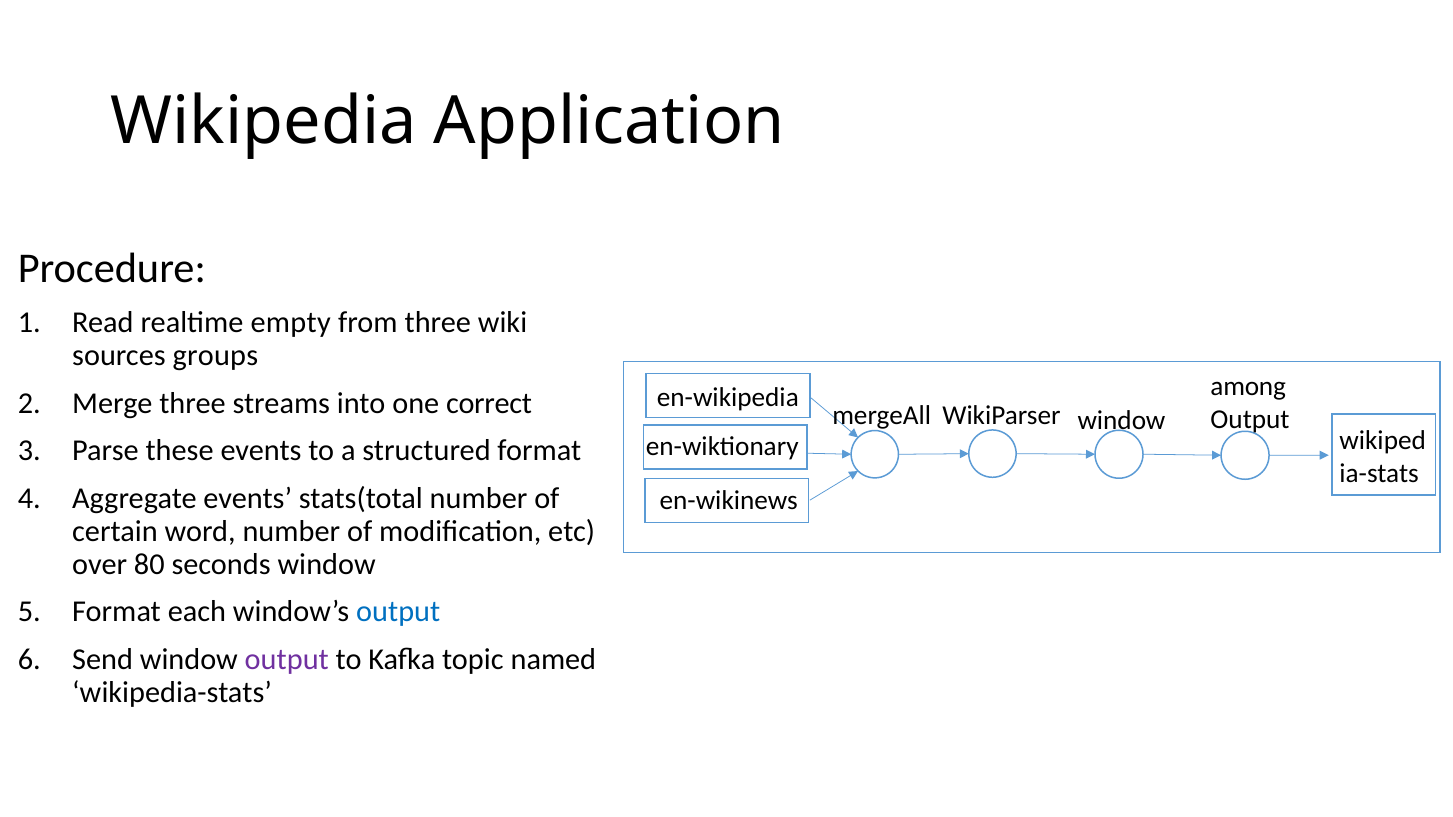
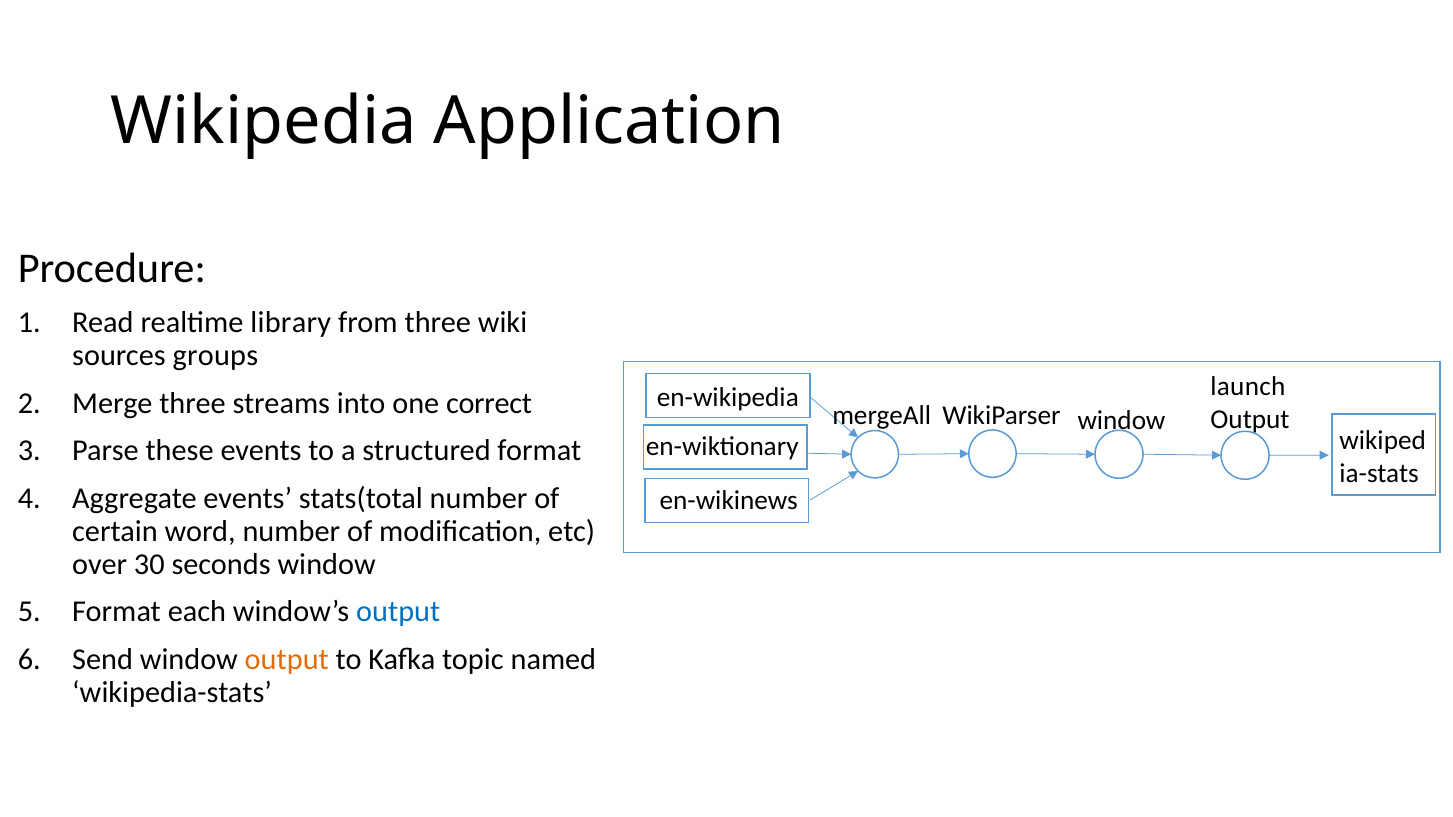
empty: empty -> library
among: among -> launch
80: 80 -> 30
output at (287, 660) colour: purple -> orange
